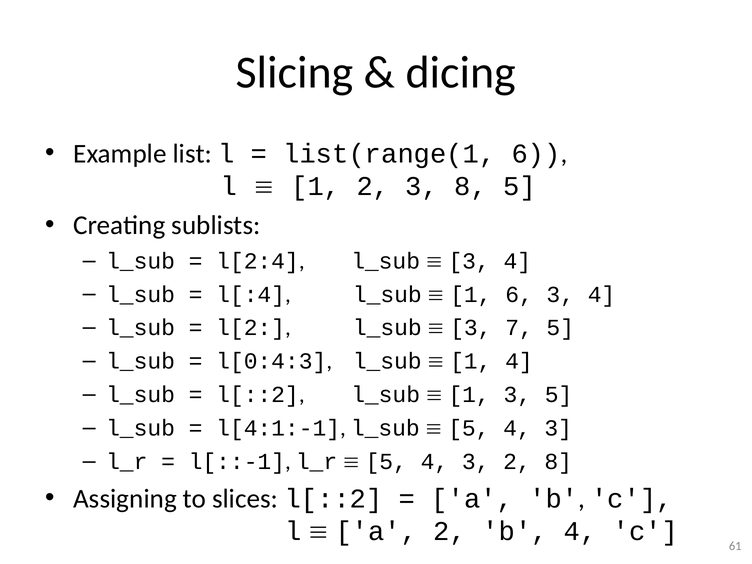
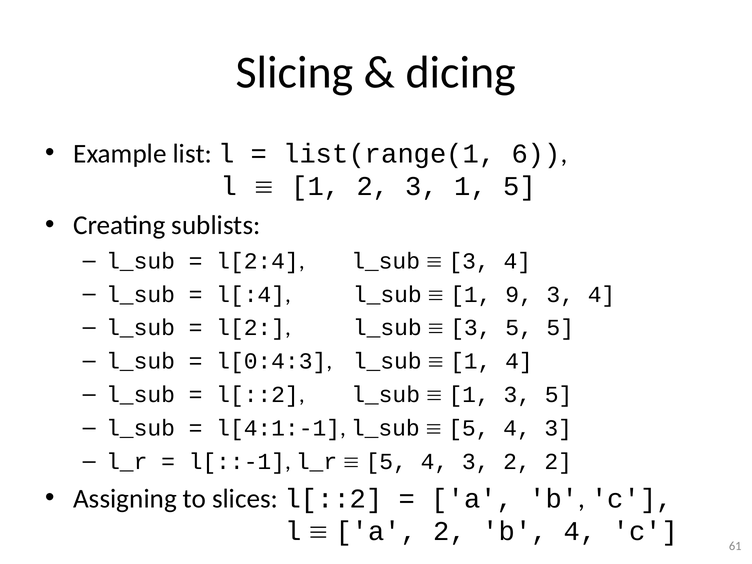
3 8: 8 -> 1
1 6: 6 -> 9
7 at (519, 328): 7 -> 5
2 8: 8 -> 2
